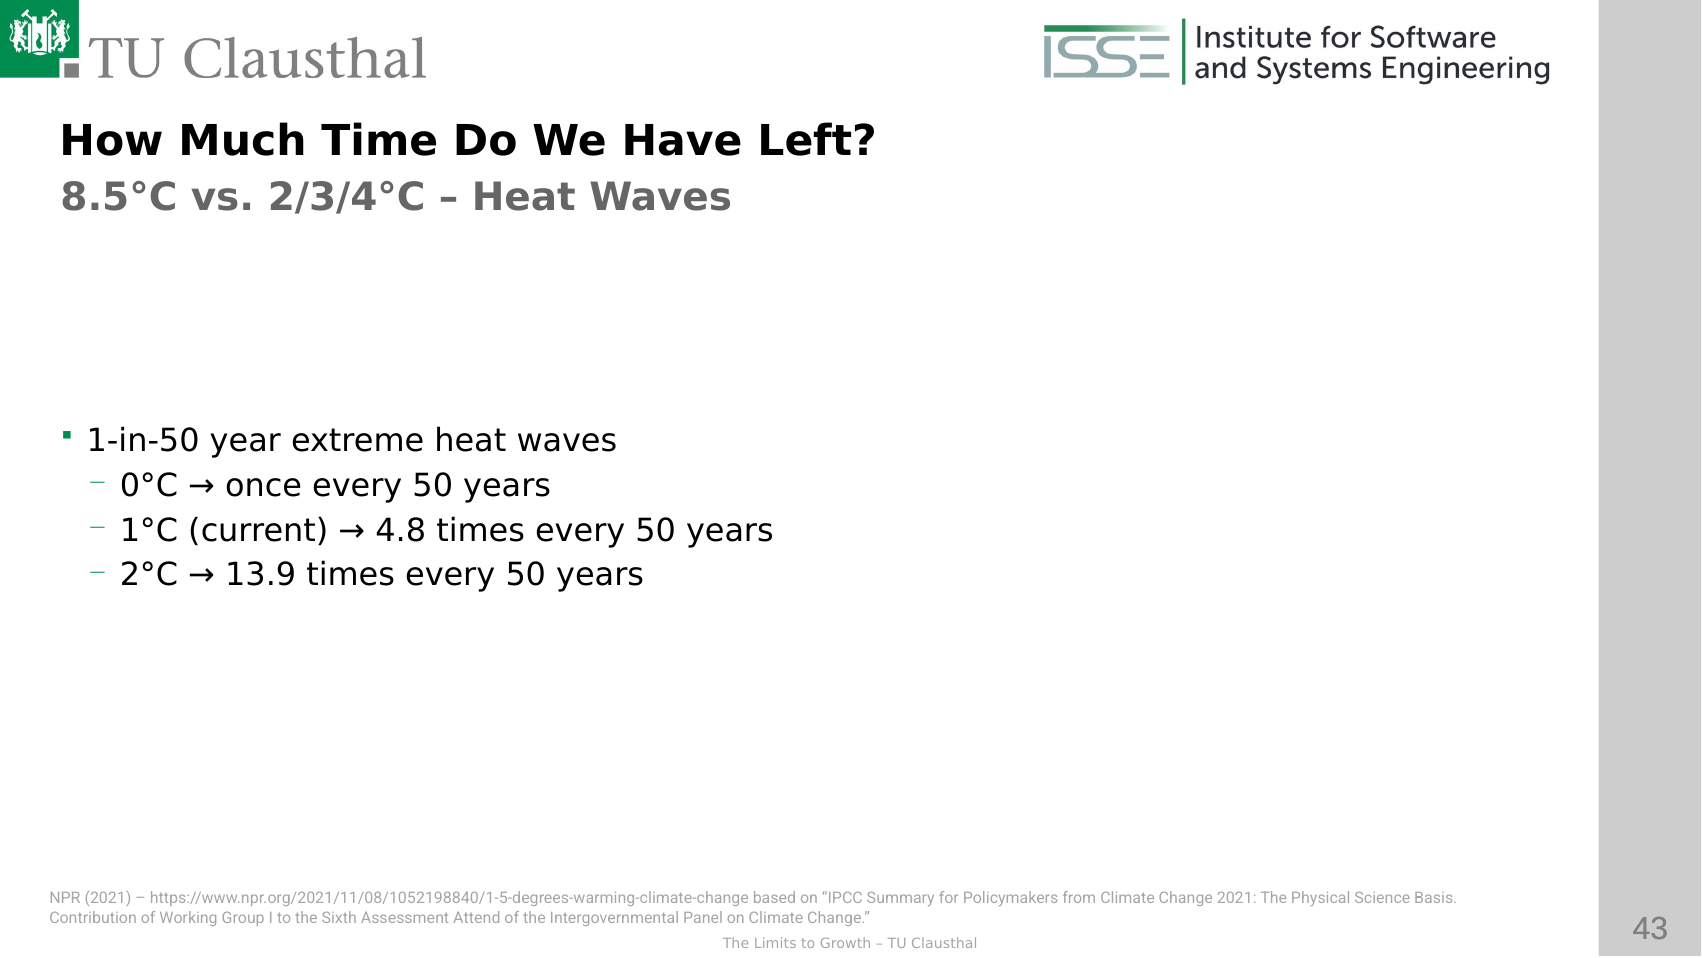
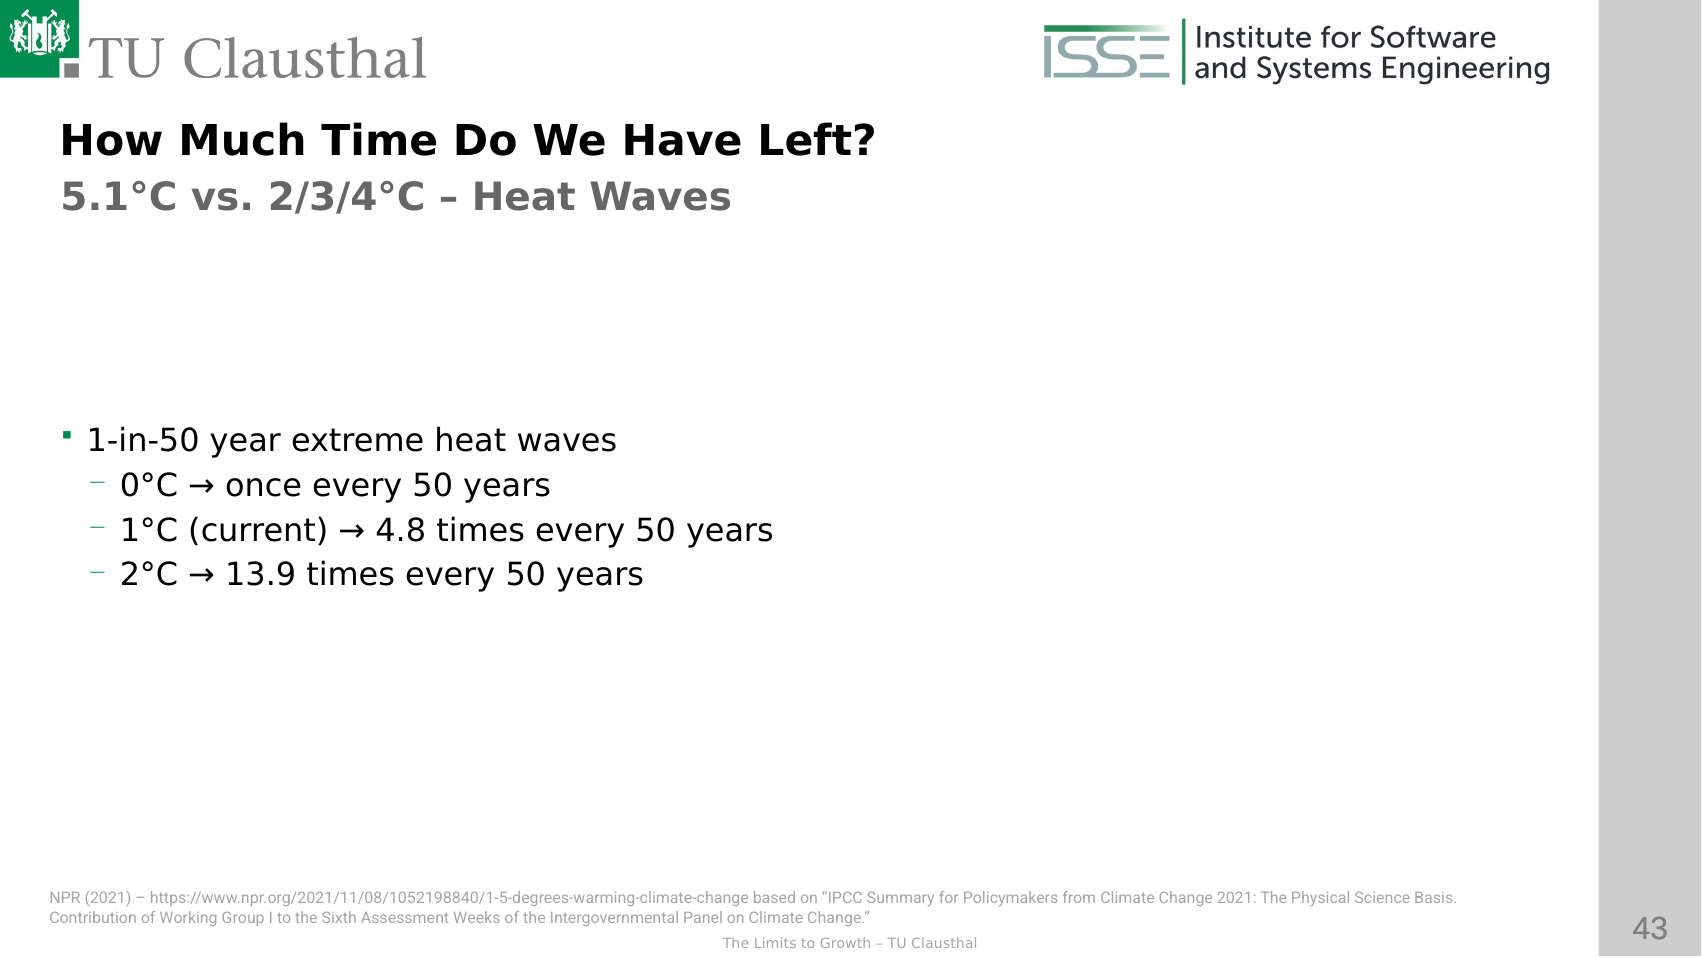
8.5°C: 8.5°C -> 5.1°C
Attend: Attend -> Weeks
